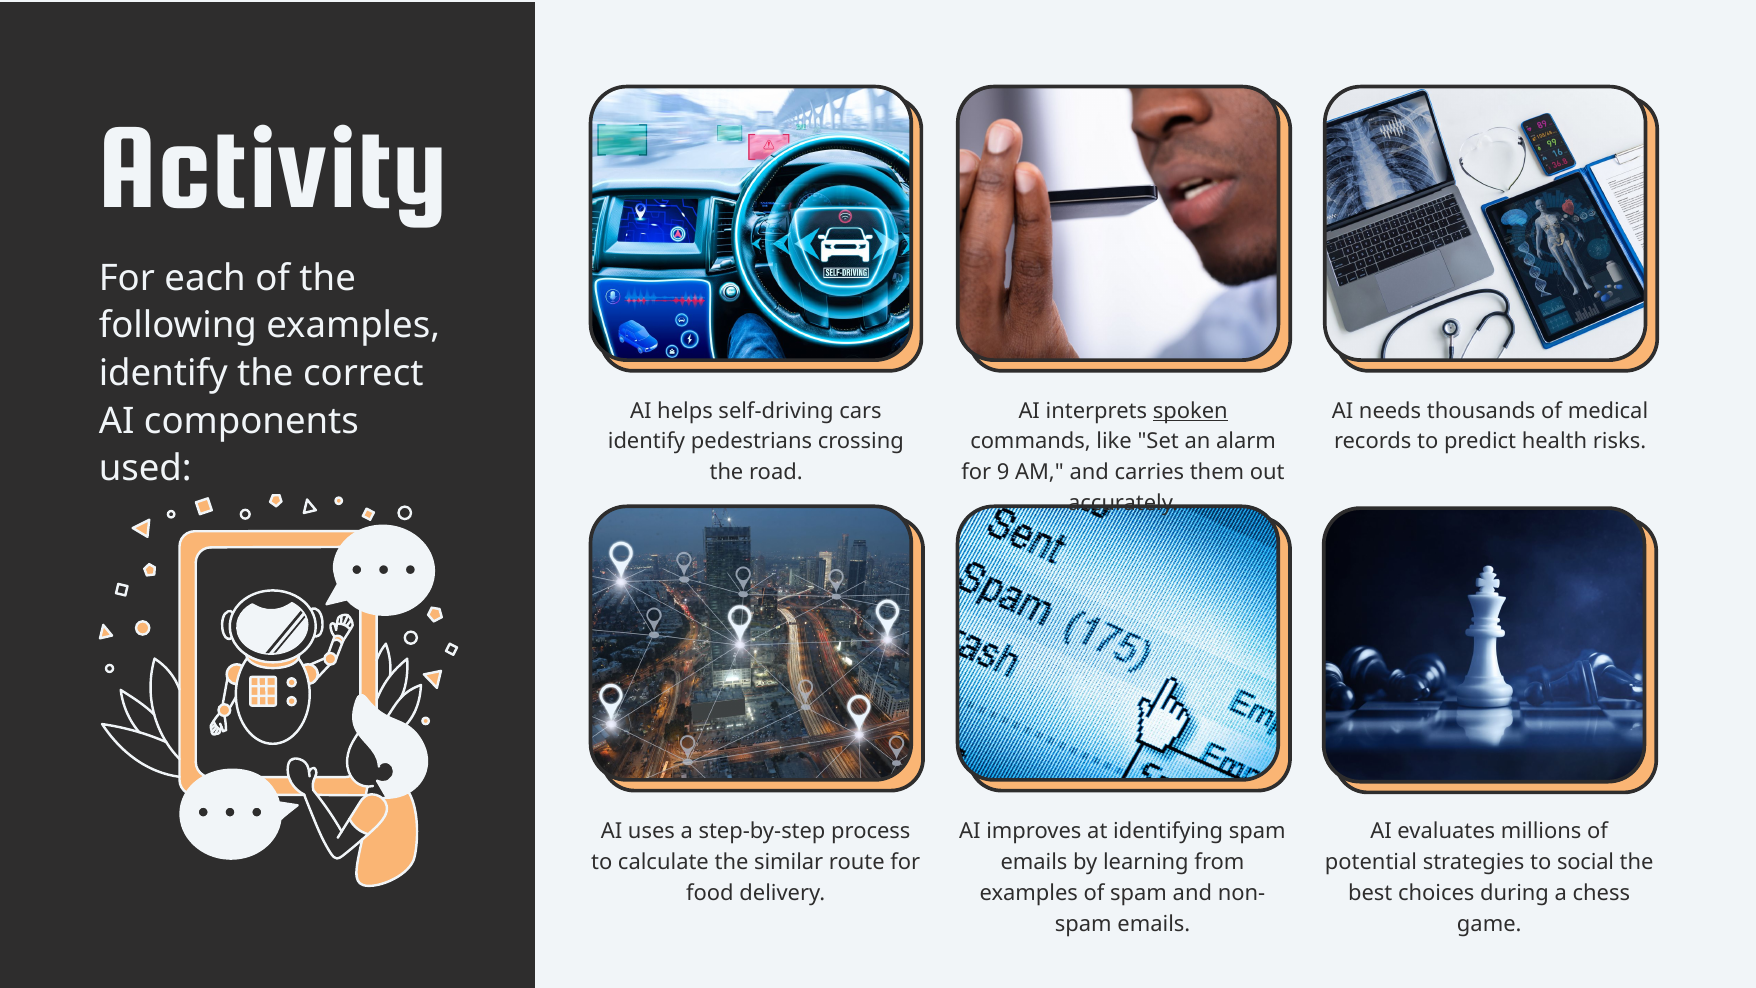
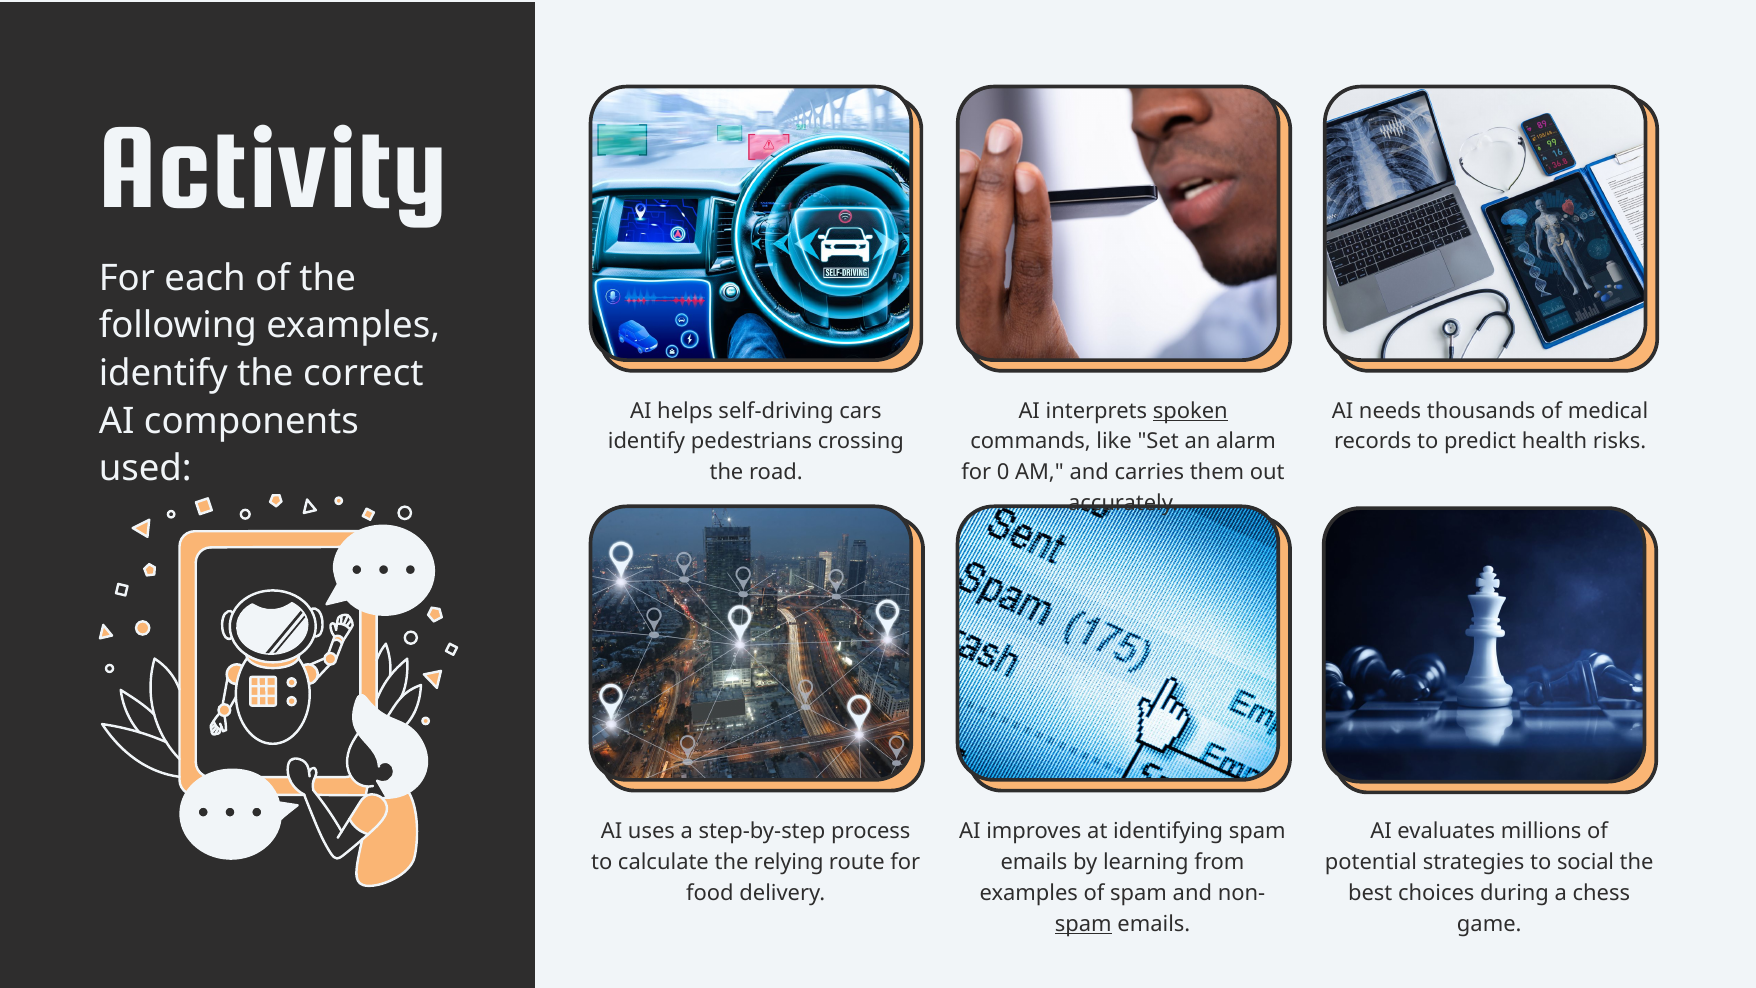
9: 9 -> 0
similar: similar -> relying
spam at (1083, 924) underline: none -> present
